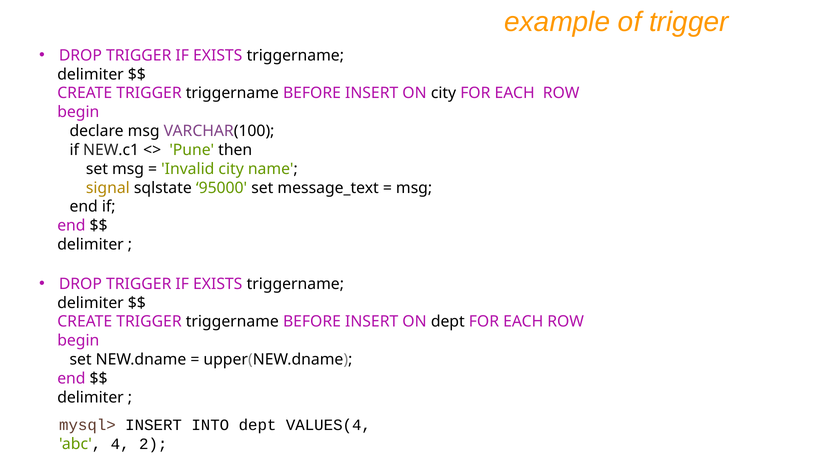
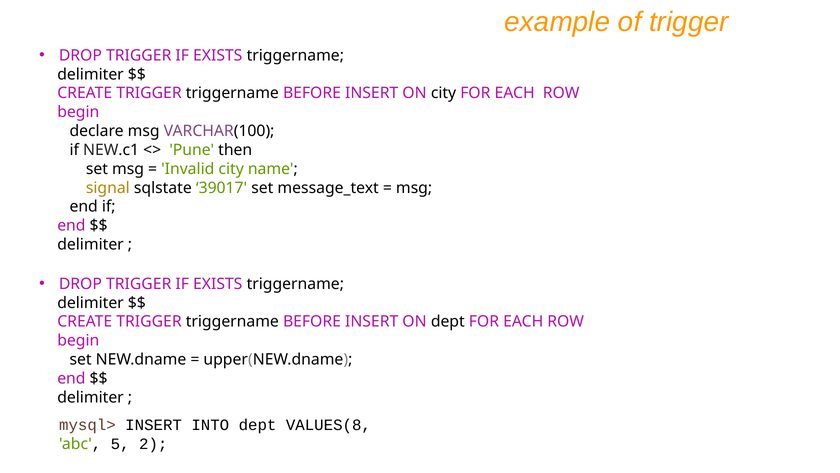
95000: 95000 -> 39017
VALUES(4: VALUES(4 -> VALUES(8
4: 4 -> 5
